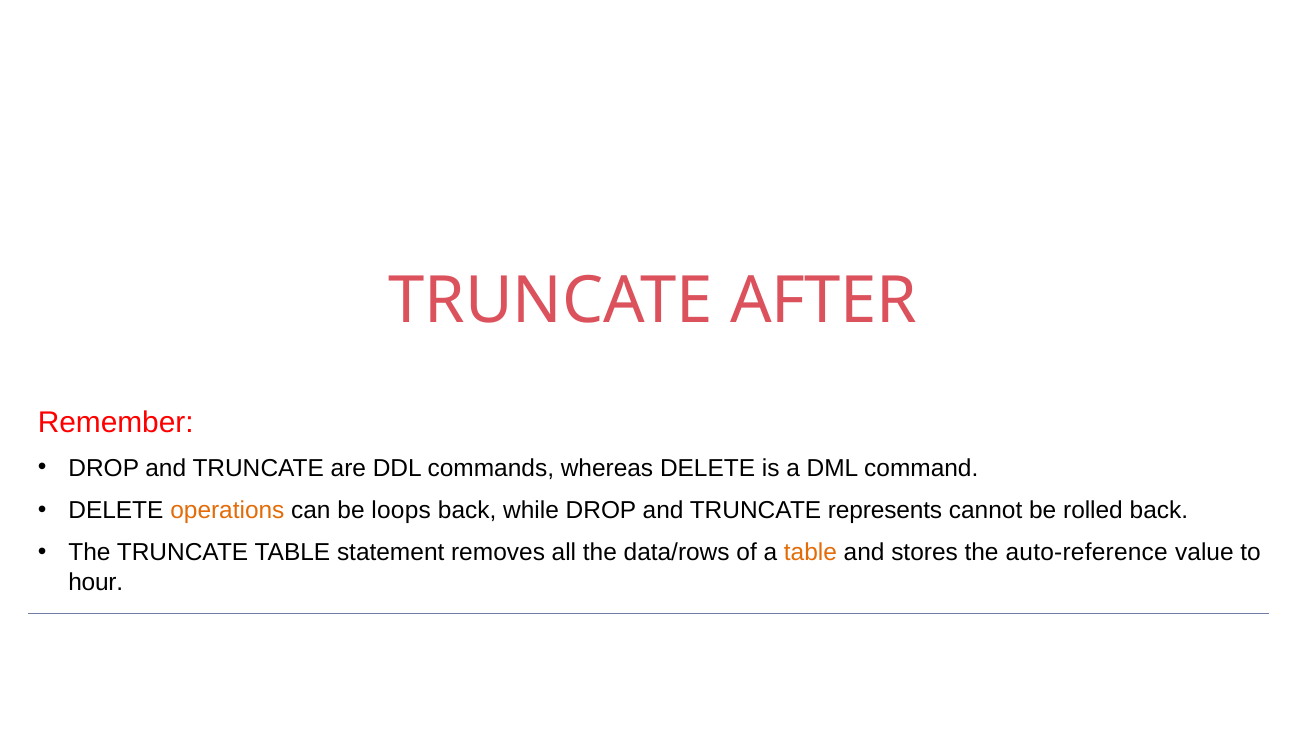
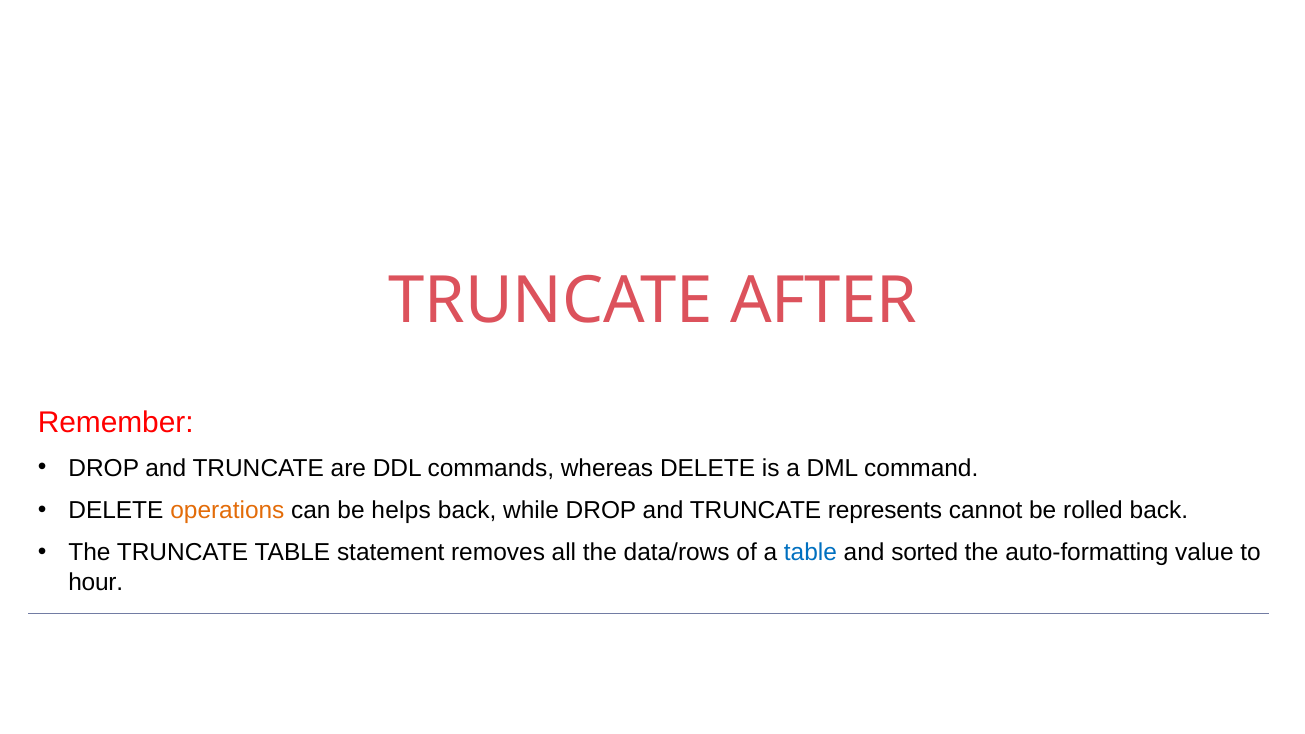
loops: loops -> helps
table at (810, 553) colour: orange -> blue
stores: stores -> sorted
auto-reference: auto-reference -> auto-formatting
